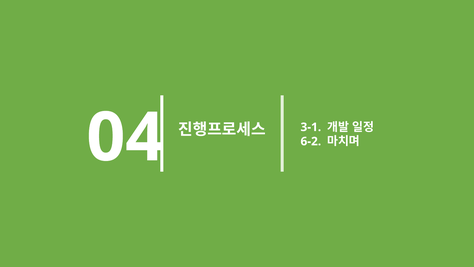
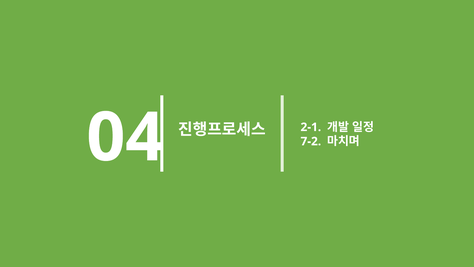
3-1: 3-1 -> 2-1
6-2: 6-2 -> 7-2
